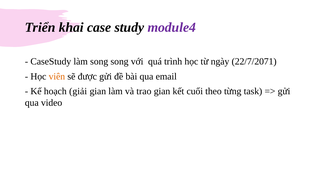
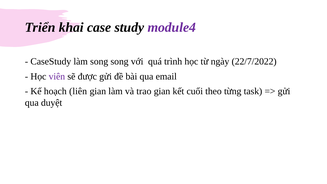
22/7/2071: 22/7/2071 -> 22/7/2022
viên colour: orange -> purple
giải: giải -> liên
video: video -> duyệt
